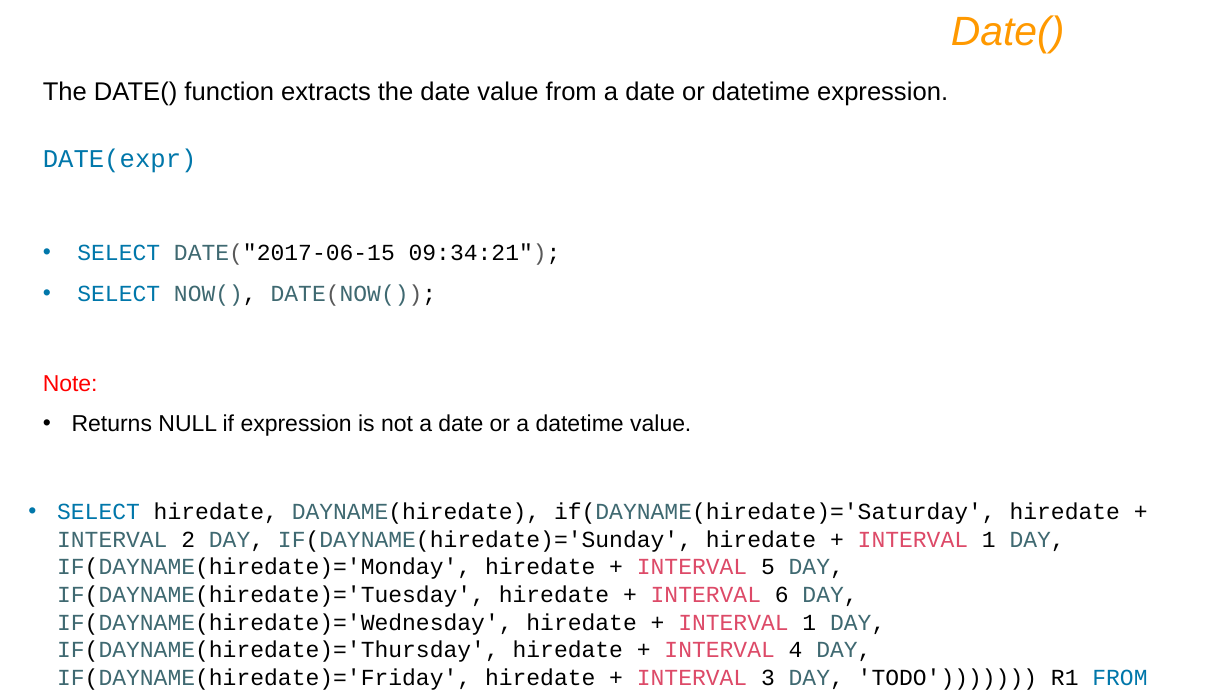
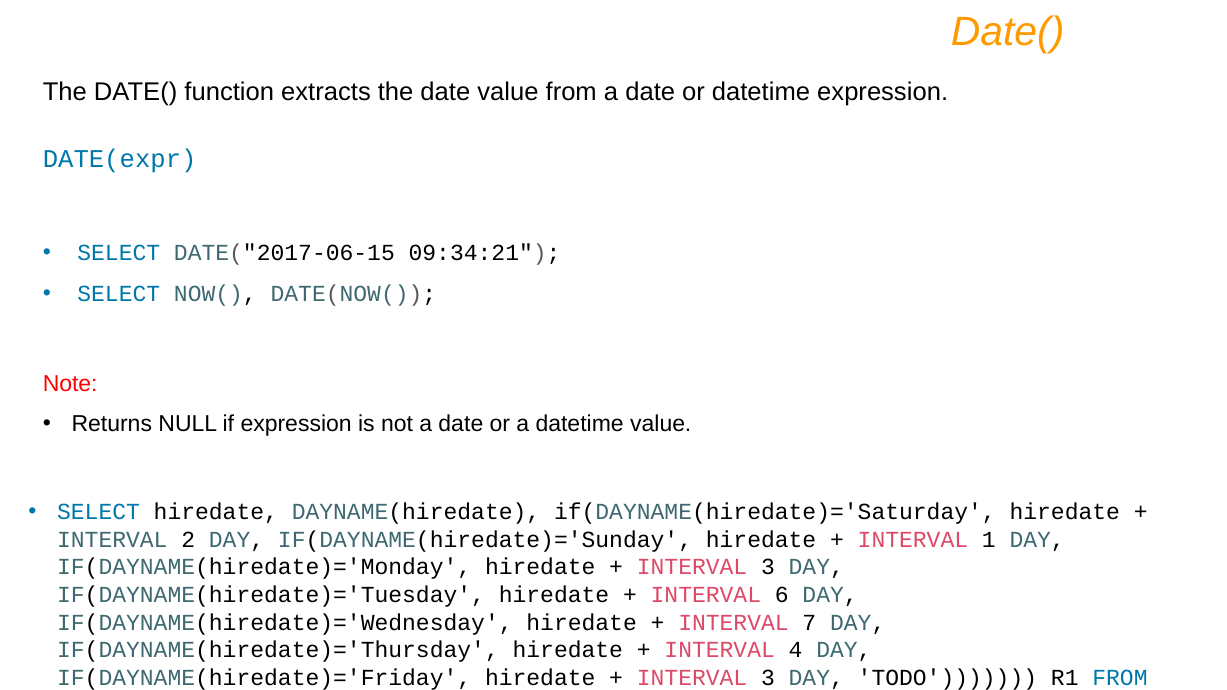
5 at (768, 567): 5 -> 3
1 at (809, 623): 1 -> 7
